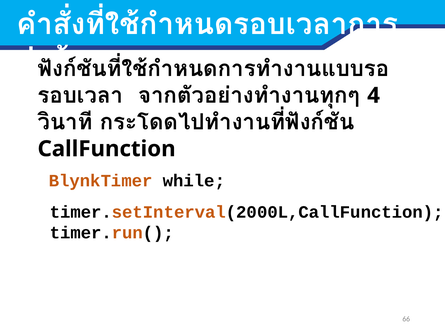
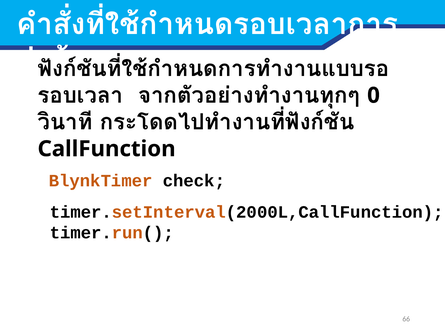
4: 4 -> 0
while: while -> check
